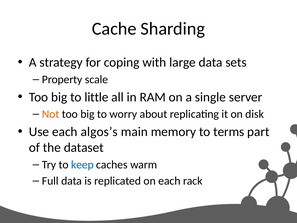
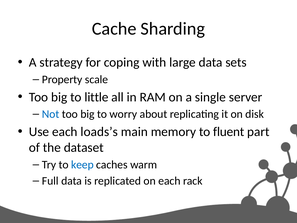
Not colour: orange -> blue
algos’s: algos’s -> loads’s
terms: terms -> fluent
